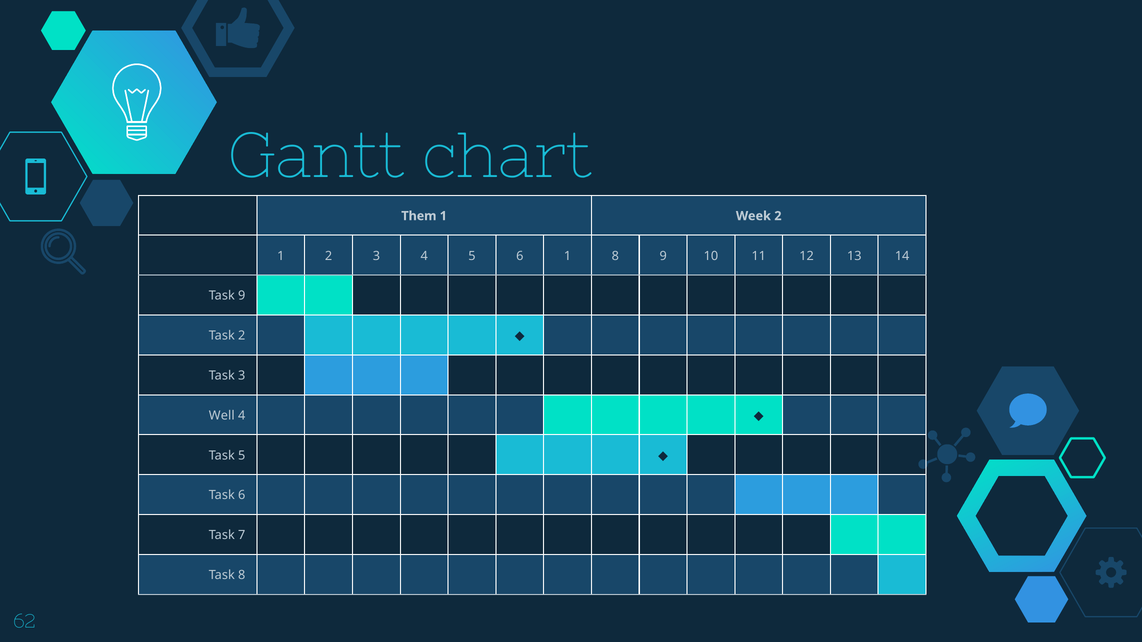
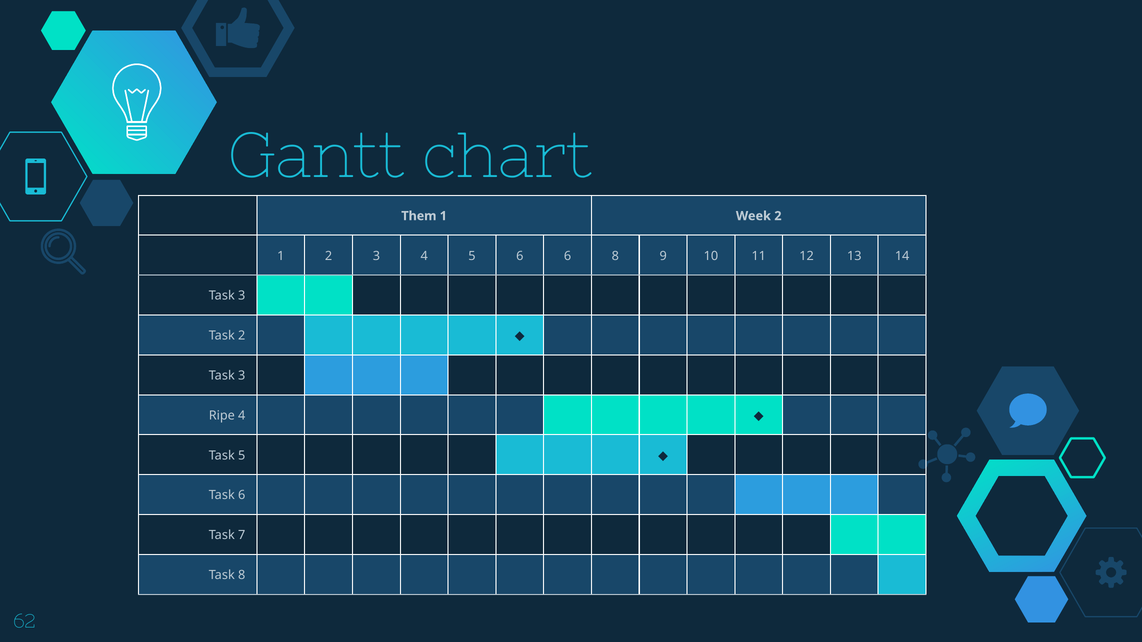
6 1: 1 -> 6
9 at (242, 296): 9 -> 3
Well: Well -> Ripe
